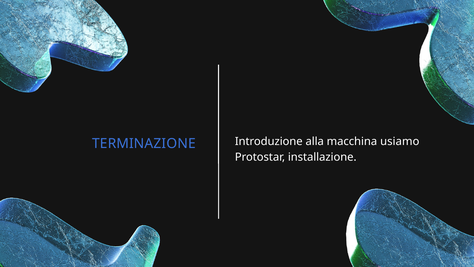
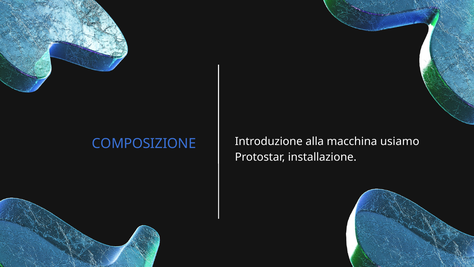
TERMINAZIONE: TERMINAZIONE -> COMPOSIZIONE
